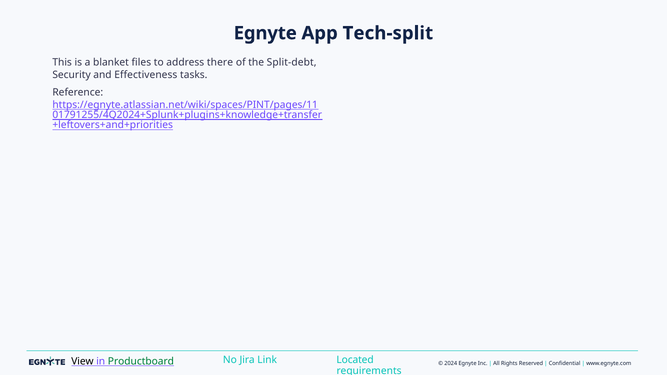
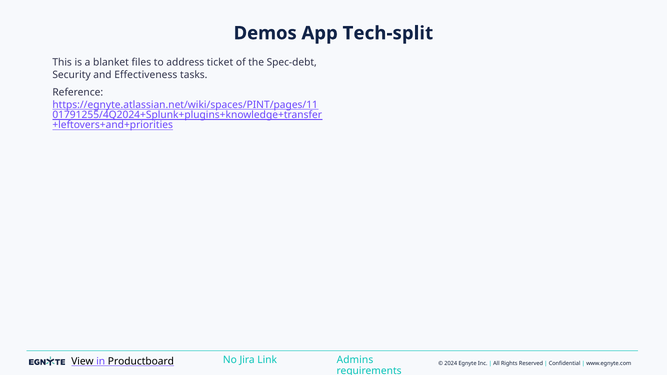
Egnyte at (265, 33): Egnyte -> Demos
there: there -> ticket
Split-debt: Split-debt -> Spec-debt
Productboard colour: green -> black
Located: Located -> Admins
